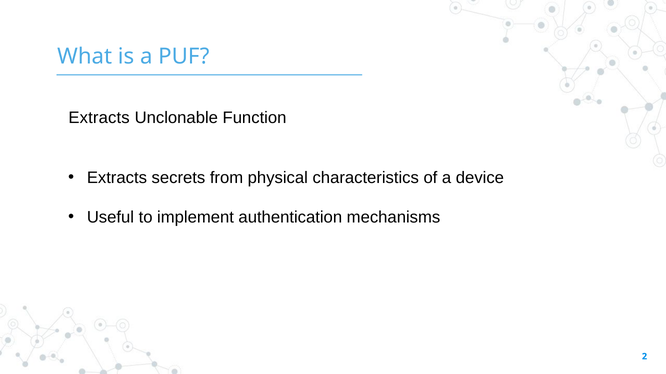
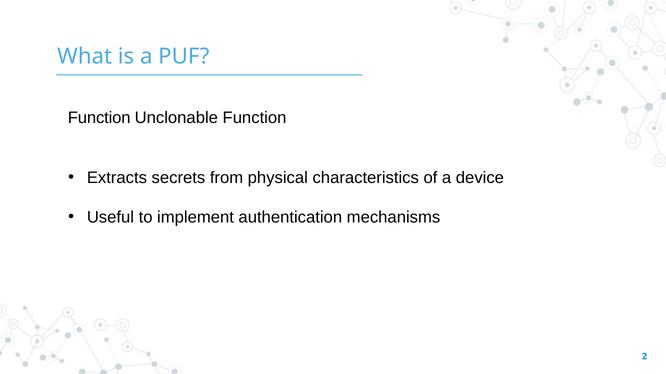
Extracts at (99, 118): Extracts -> Function
